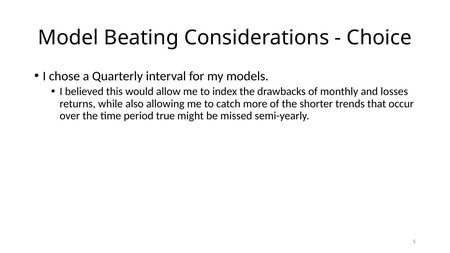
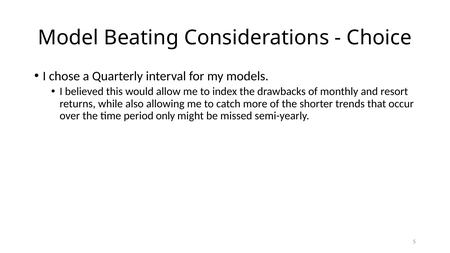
losses: losses -> resort
true: true -> only
